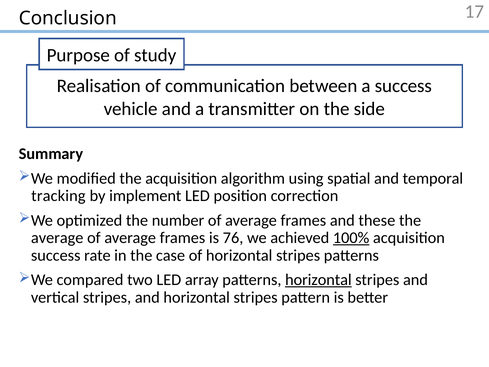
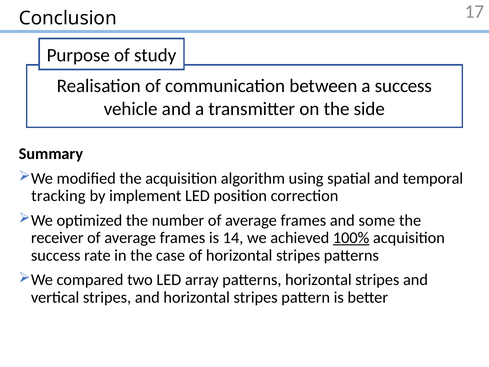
these: these -> some
average at (57, 238): average -> receiver
76: 76 -> 14
horizontal at (318, 280) underline: present -> none
